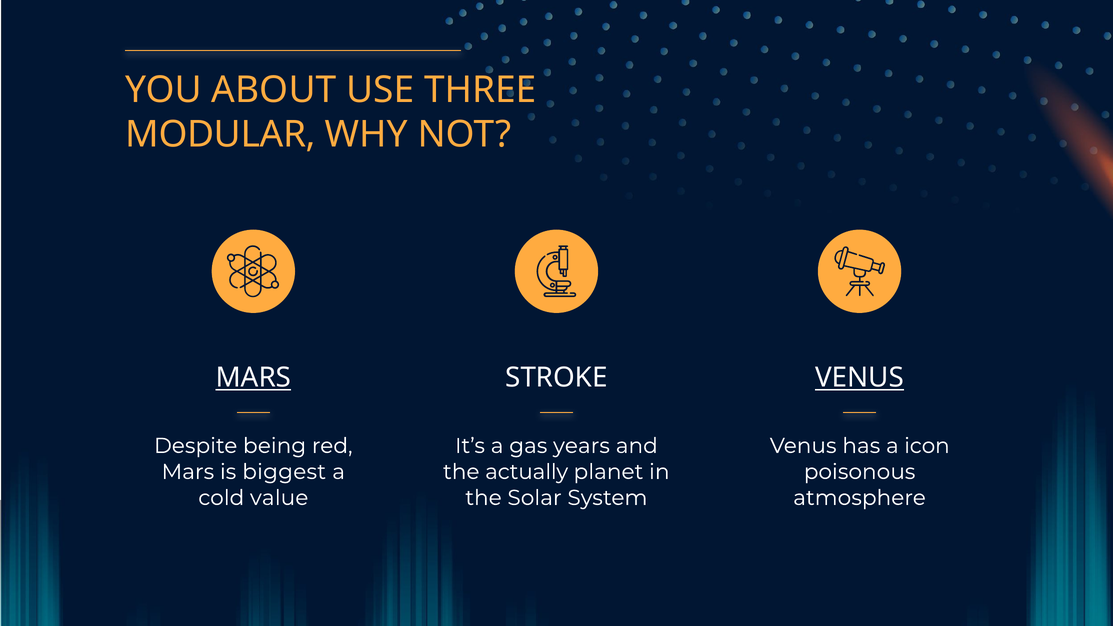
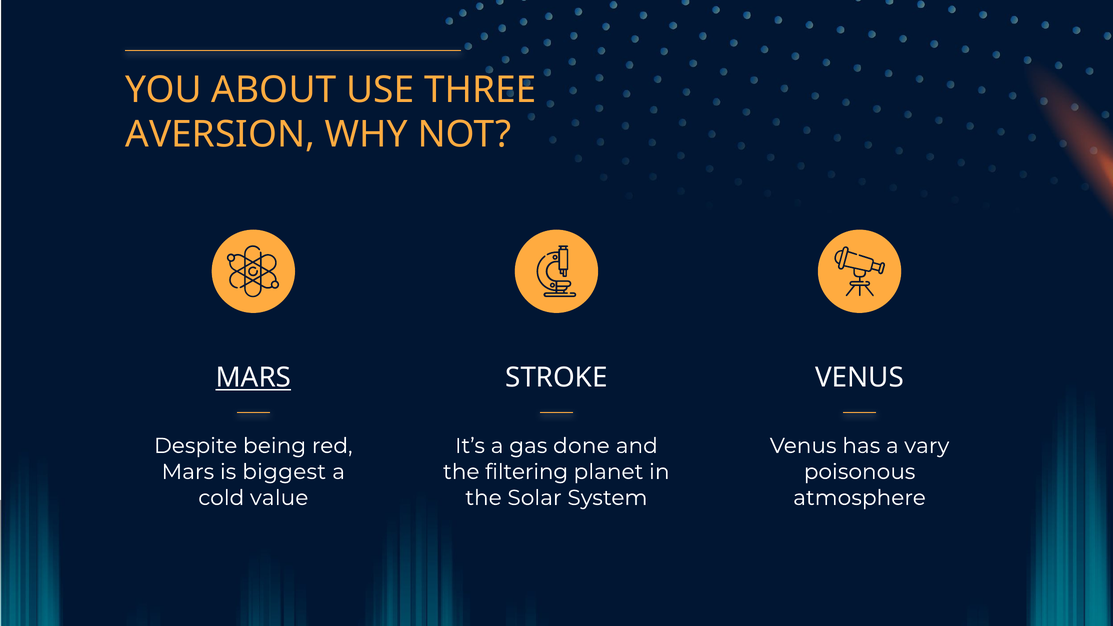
MODULAR: MODULAR -> AVERSION
VENUS at (860, 378) underline: present -> none
years: years -> done
icon: icon -> vary
actually: actually -> filtering
